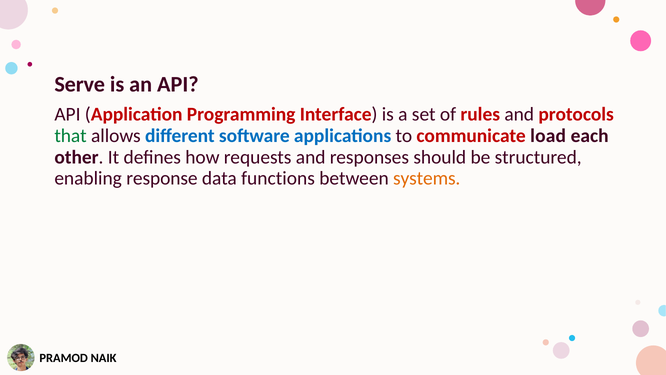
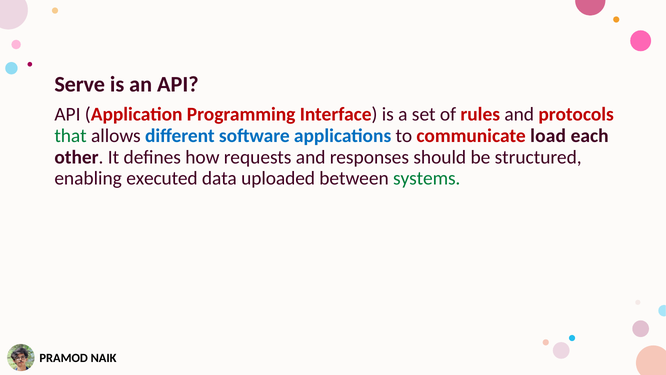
response: response -> executed
functions: functions -> uploaded
systems colour: orange -> green
